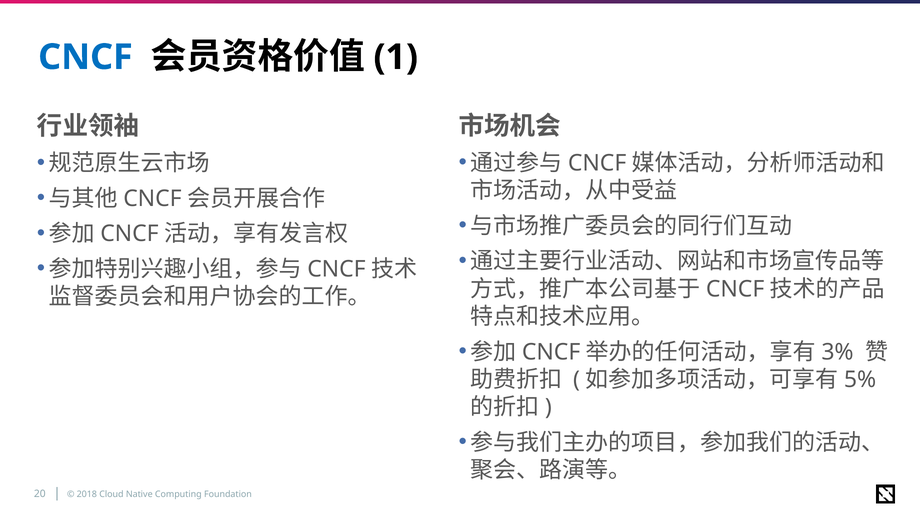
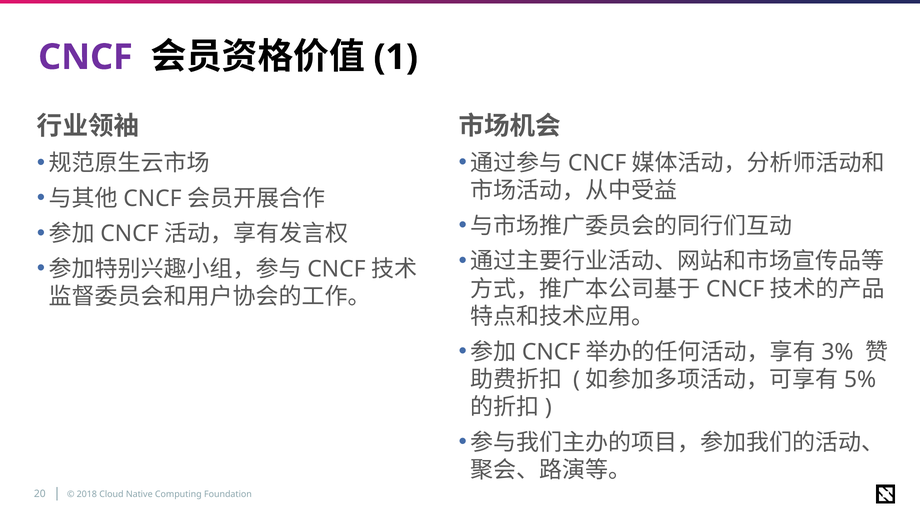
CNCF colour: blue -> purple
